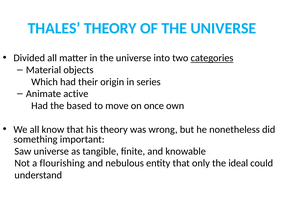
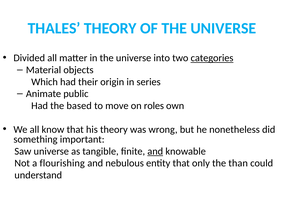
active: active -> public
once: once -> roles
and at (155, 151) underline: none -> present
ideal: ideal -> than
